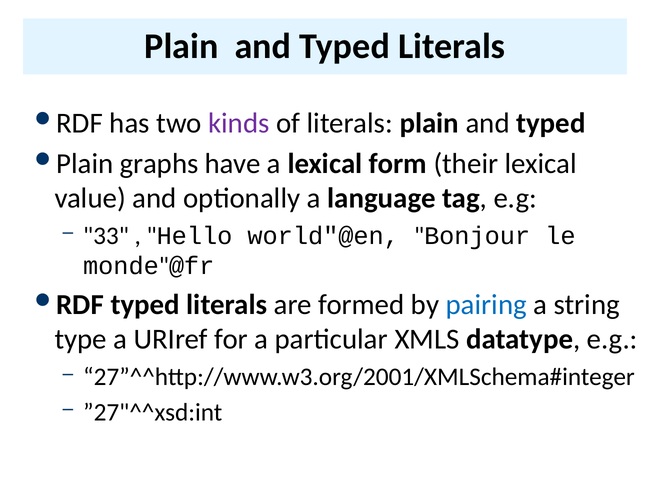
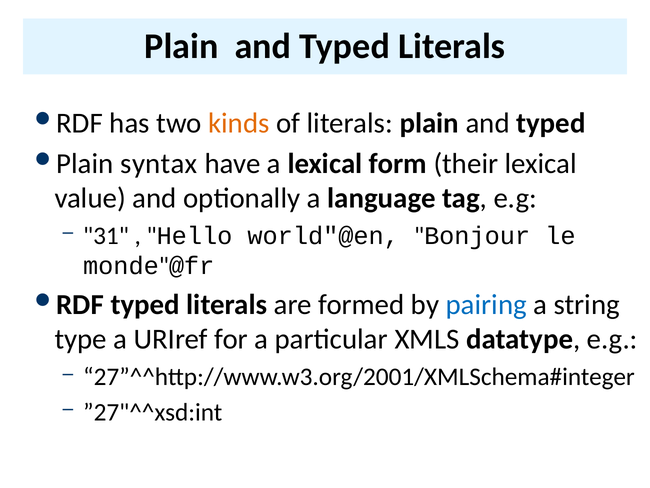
kinds colour: purple -> orange
graphs: graphs -> syntax
33: 33 -> 31
